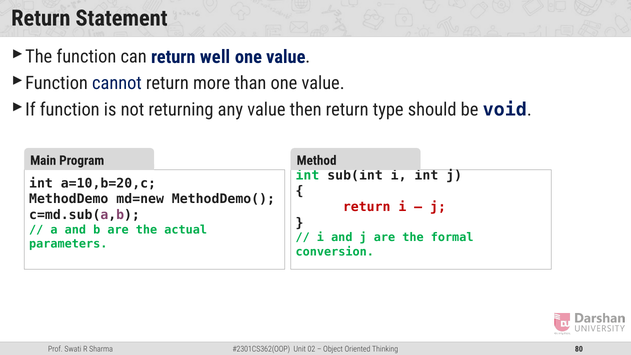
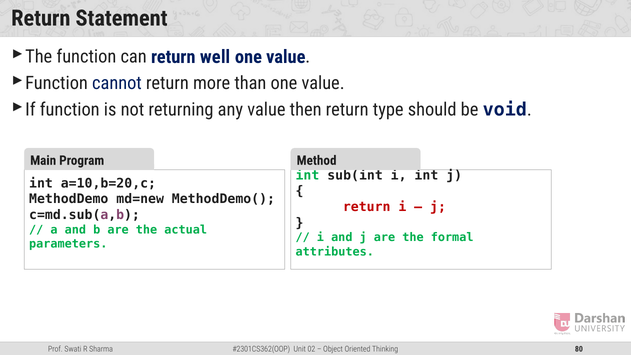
conversion: conversion -> attributes
